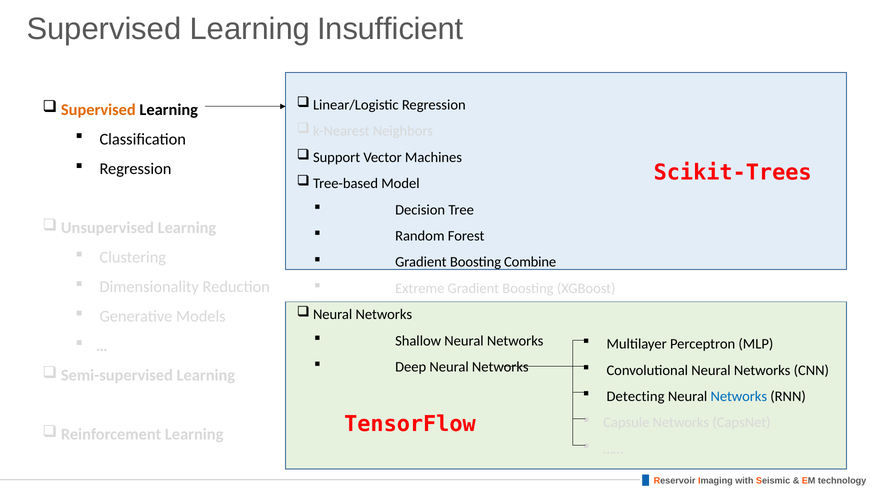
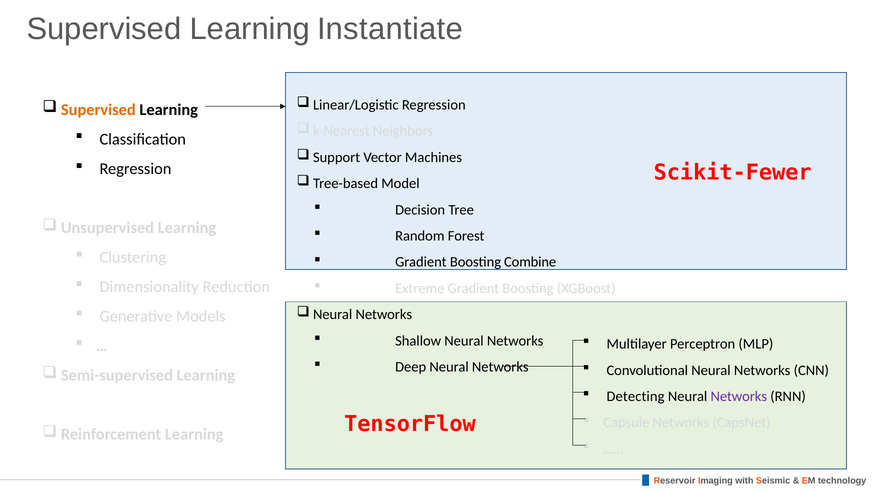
Insufficient: Insufficient -> Instantiate
Scikit-Trees: Scikit-Trees -> Scikit-Fewer
Networks at (739, 397) colour: blue -> purple
